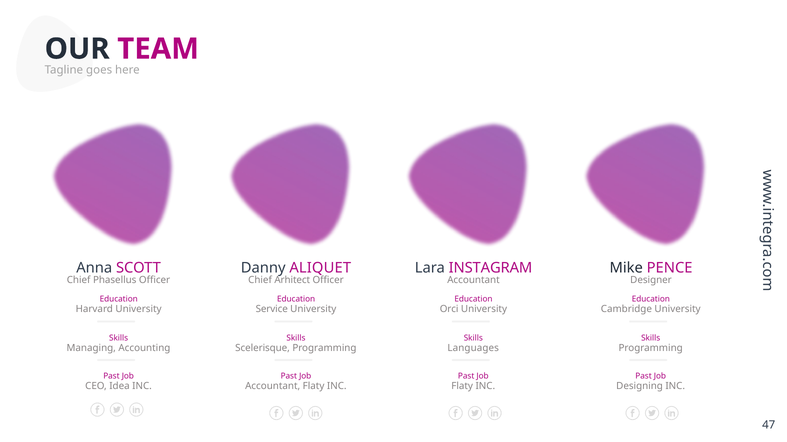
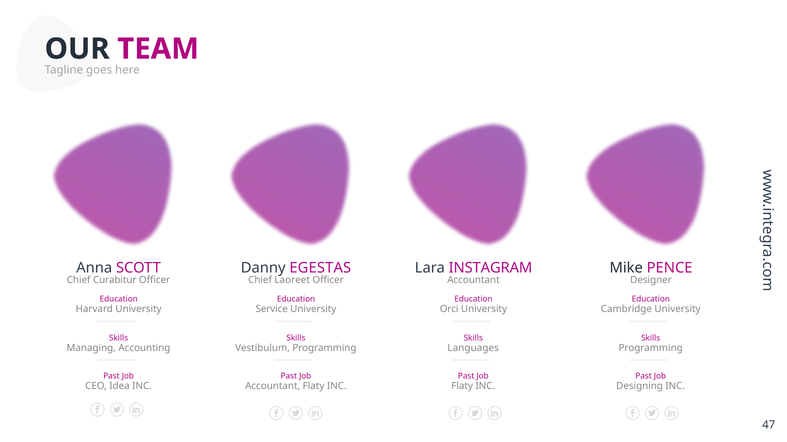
ALIQUET: ALIQUET -> EGESTAS
Phasellus: Phasellus -> Curabitur
Arhitect: Arhitect -> Laoreet
Scelerisque: Scelerisque -> Vestibulum
